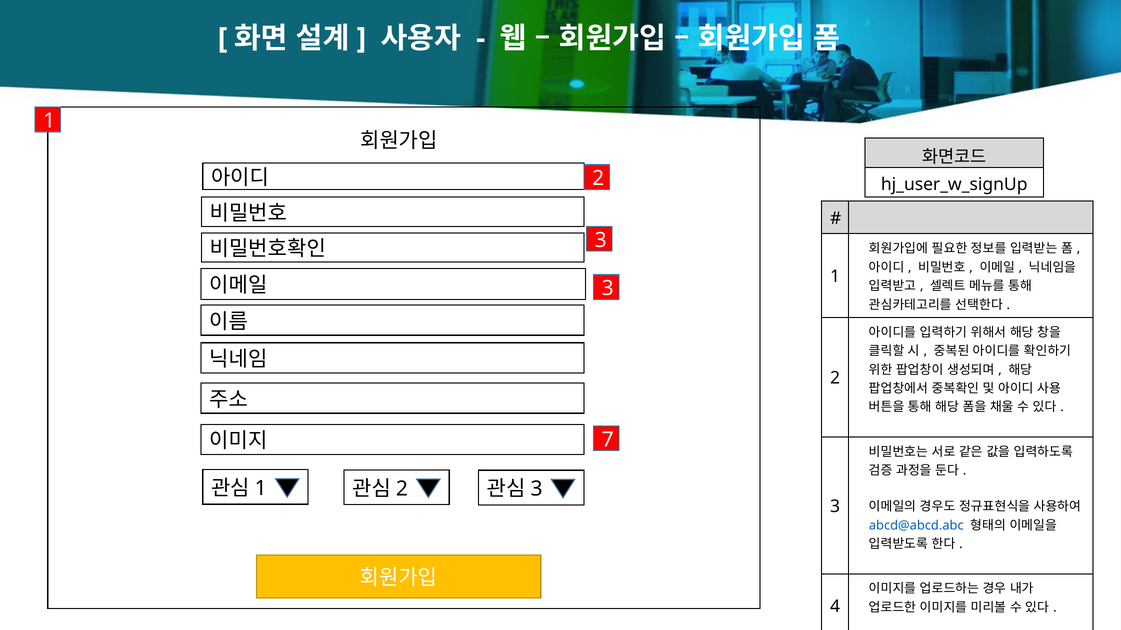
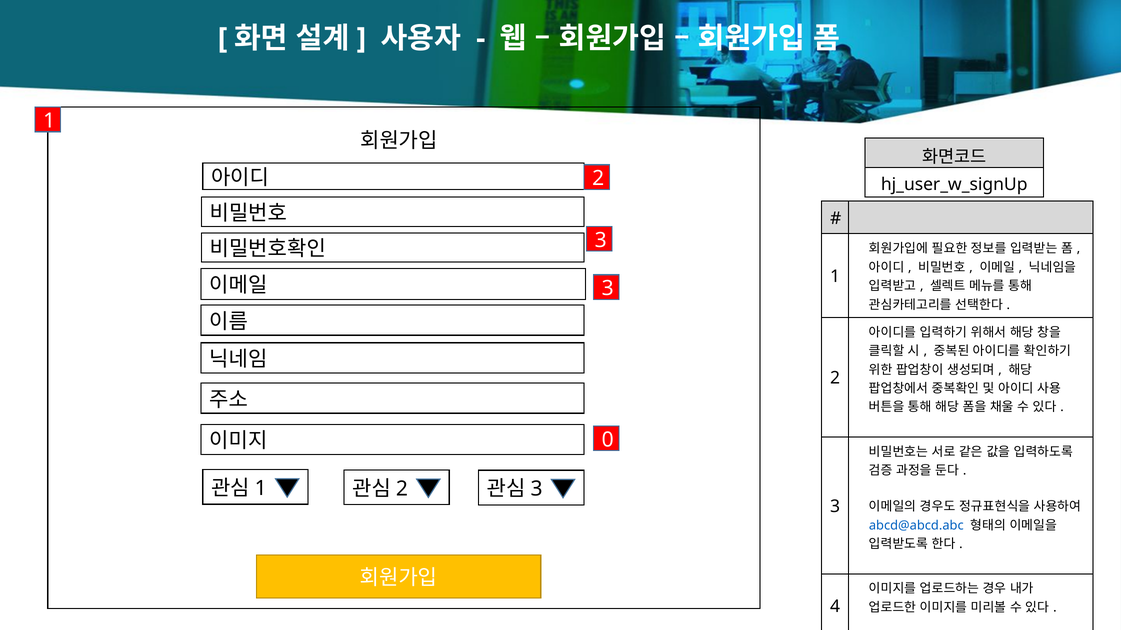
7: 7 -> 0
